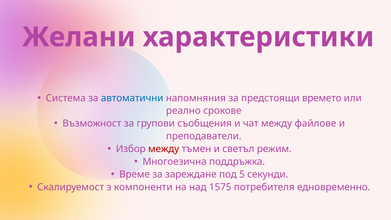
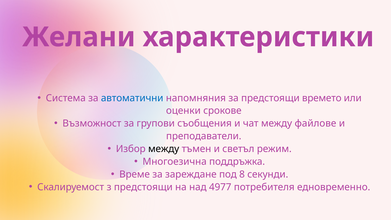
реално: реално -> оценки
между at (164, 149) colour: red -> black
5: 5 -> 8
з компоненти: компоненти -> предстоящи
1575: 1575 -> 4977
